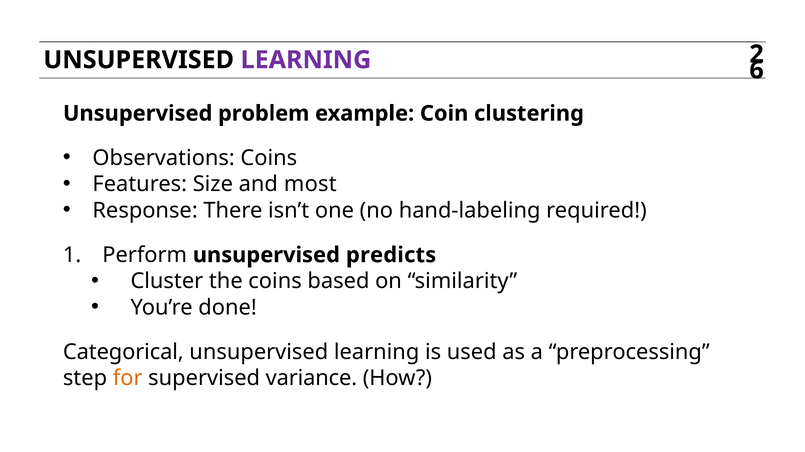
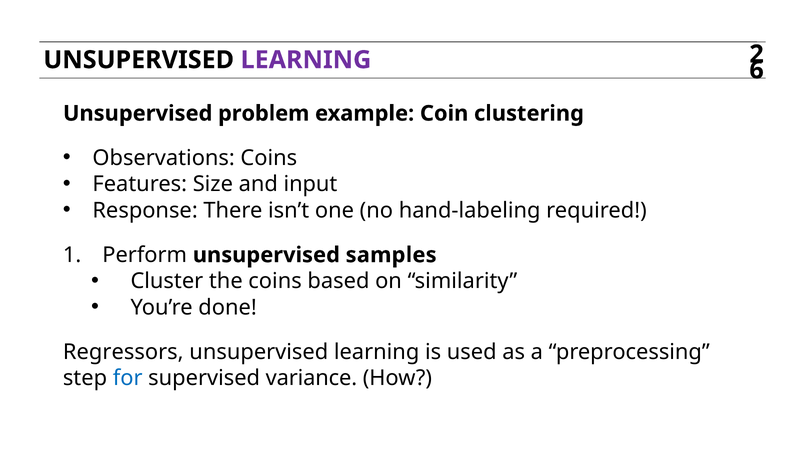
most: most -> input
predicts: predicts -> samples
Categorical: Categorical -> Regressors
for colour: orange -> blue
